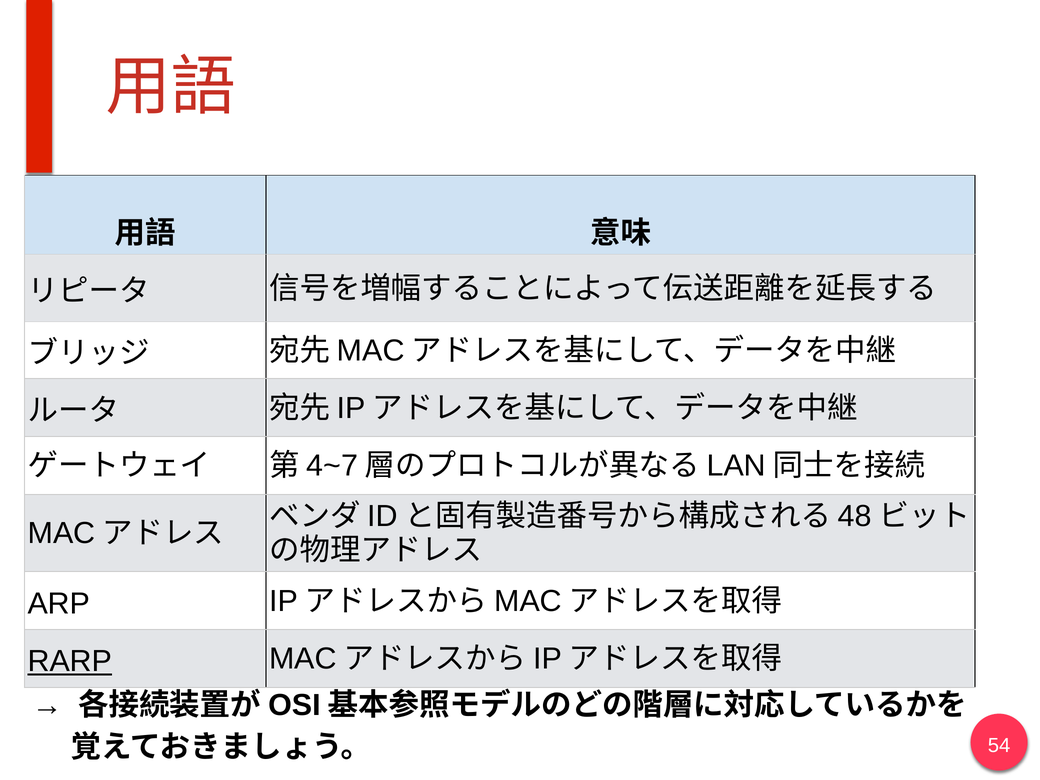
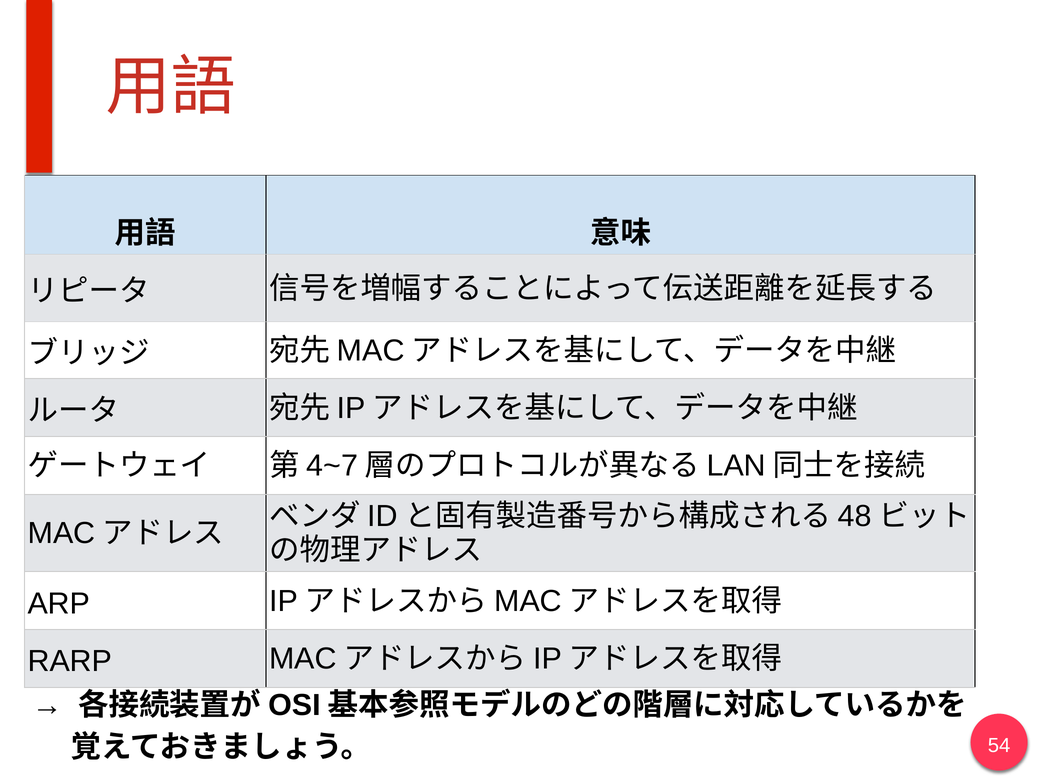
RARP underline: present -> none
